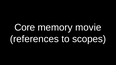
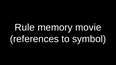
Core: Core -> Rule
scopes: scopes -> symbol
